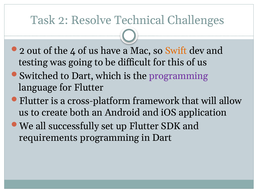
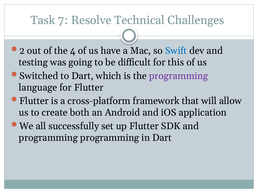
Task 2: 2 -> 7
Swift colour: orange -> blue
requirements at (48, 138): requirements -> programming
